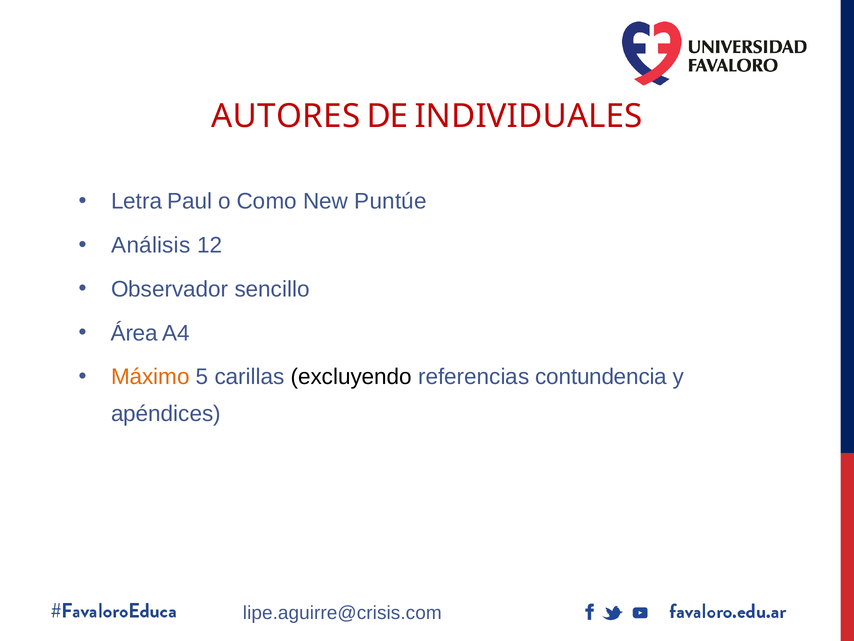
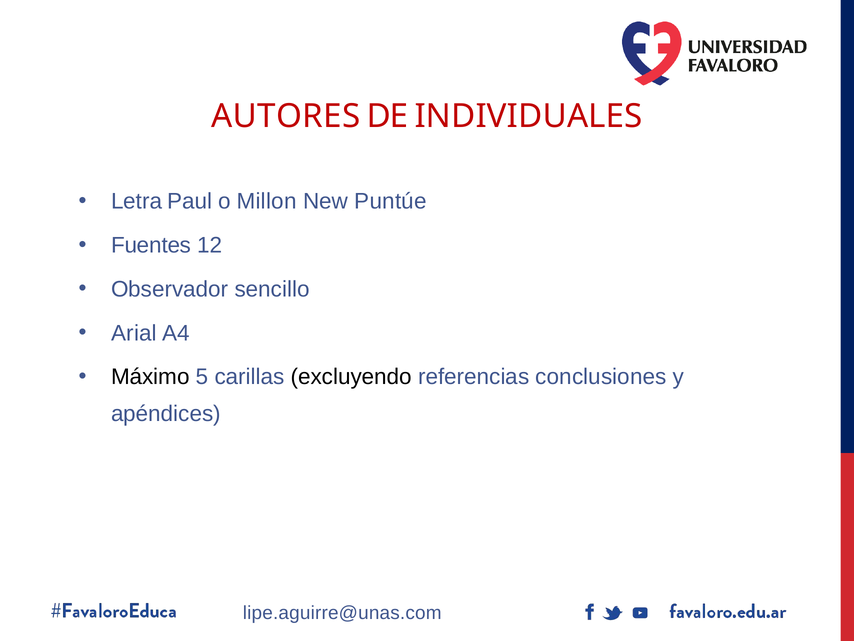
Como: Como -> Millon
Análisis: Análisis -> Fuentes
Área: Área -> Arial
Máximo colour: orange -> black
contundencia: contundencia -> conclusiones
lipe.aguirre@crisis.com: lipe.aguirre@crisis.com -> lipe.aguirre@unas.com
